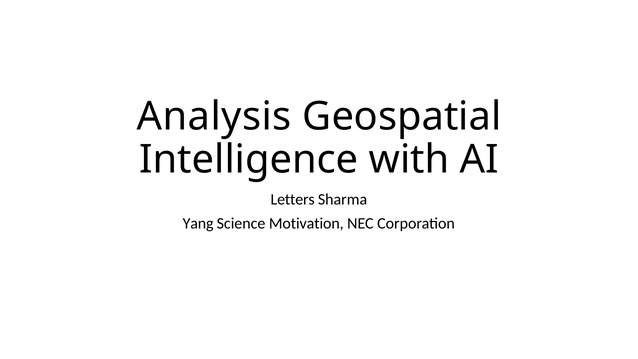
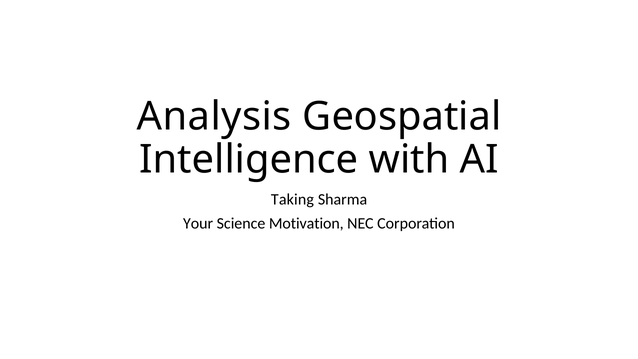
Letters: Letters -> Taking
Yang: Yang -> Your
